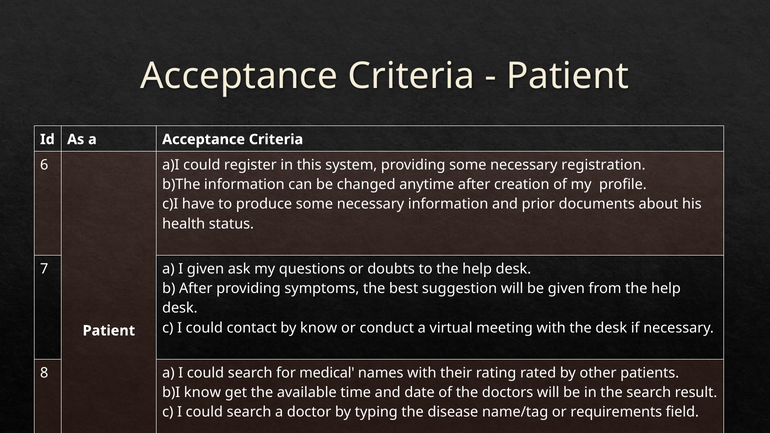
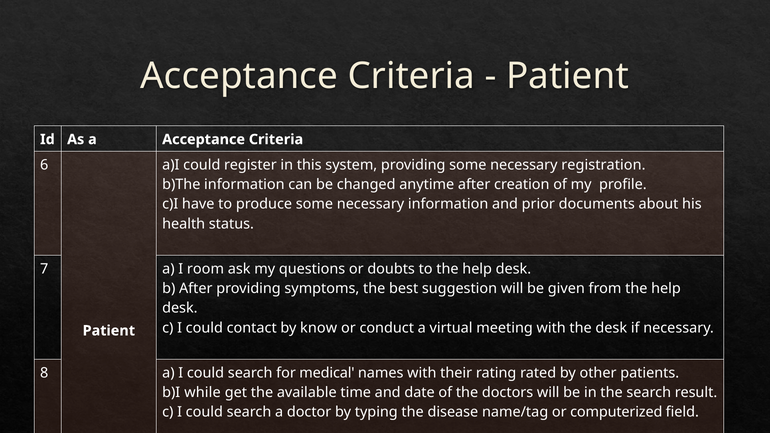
I given: given -> room
b)I know: know -> while
requirements: requirements -> computerized
